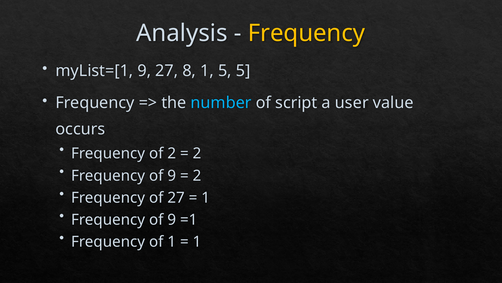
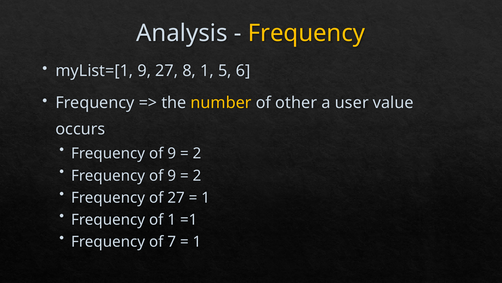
5 5: 5 -> 6
number colour: light blue -> yellow
script: script -> other
2 at (172, 153): 2 -> 9
9 at (172, 219): 9 -> 1
of 1: 1 -> 7
